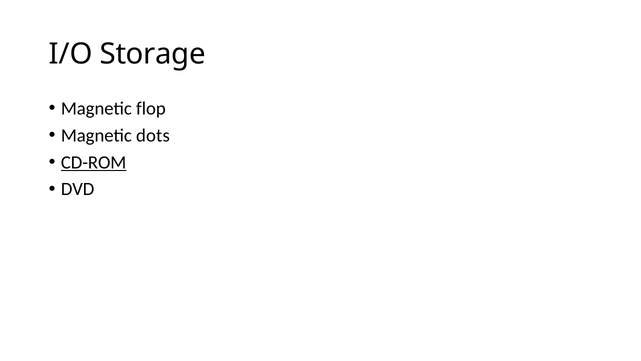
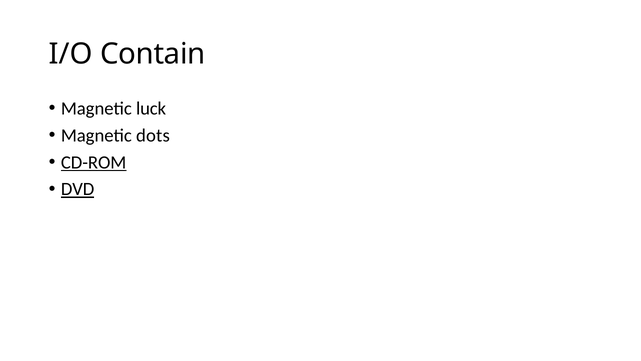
Storage: Storage -> Contain
flop: flop -> luck
DVD underline: none -> present
